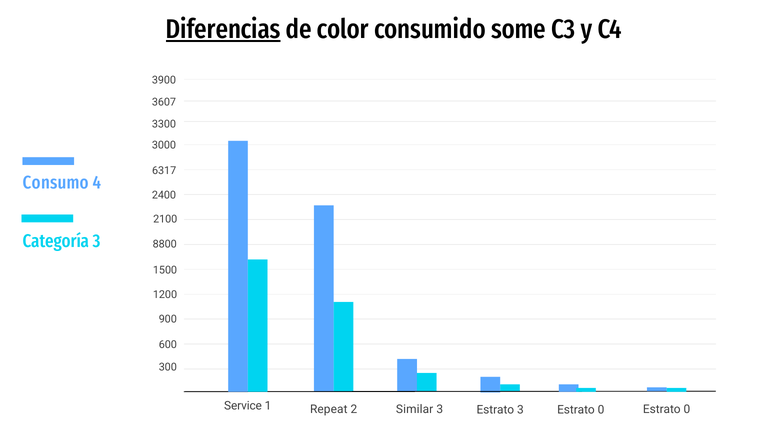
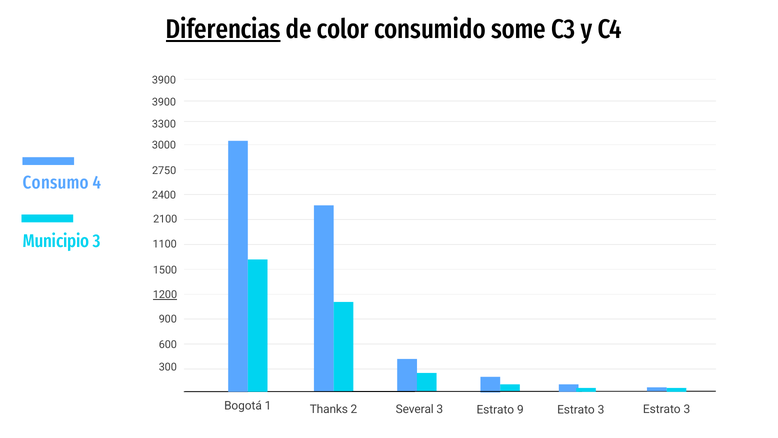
3607 at (164, 102): 3607 -> 3900
6317: 6317 -> 2750
Categoría: Categoría -> Municipio
8800: 8800 -> 1100
1200 underline: none -> present
Service: Service -> Bogotá
Repeat: Repeat -> Thanks
Similar: Similar -> Several
Estrato 3: 3 -> 9
0 at (601, 410): 0 -> 3
0 at (687, 409): 0 -> 3
